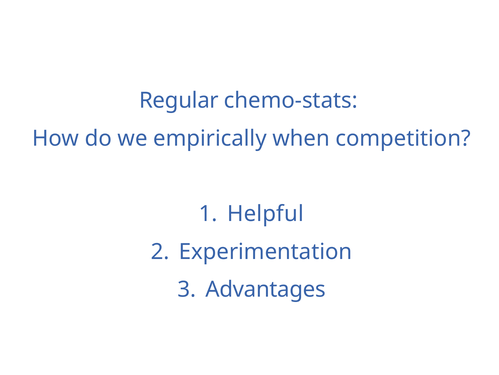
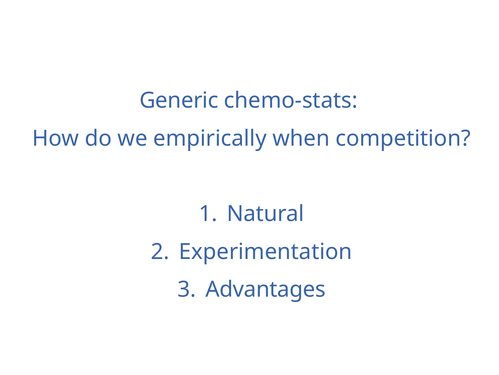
Regular: Regular -> Generic
Helpful: Helpful -> Natural
